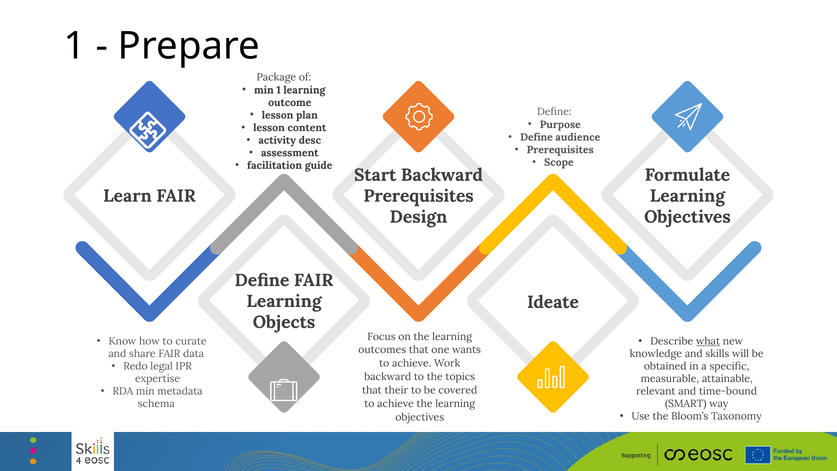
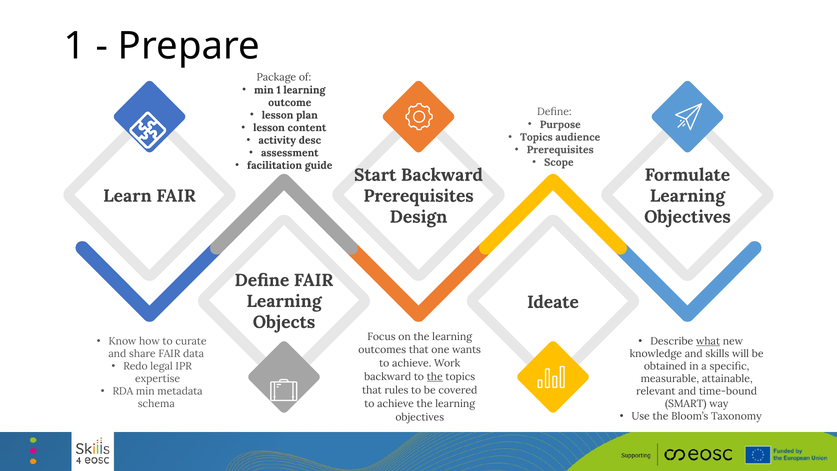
Define at (536, 137): Define -> Topics
the at (435, 377) underline: none -> present
their: their -> rules
